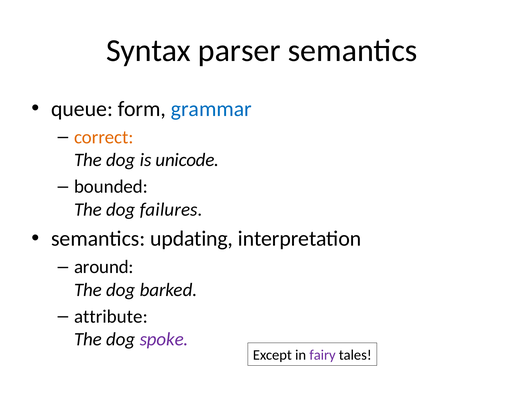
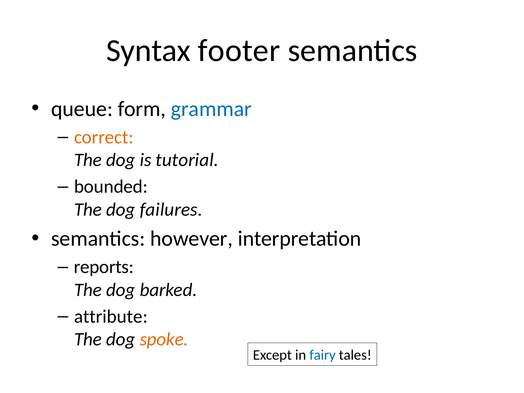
parser: parser -> footer
unicode: unicode -> tutorial
updating: updating -> however
around: around -> reports
spoke colour: purple -> orange
fairy colour: purple -> blue
